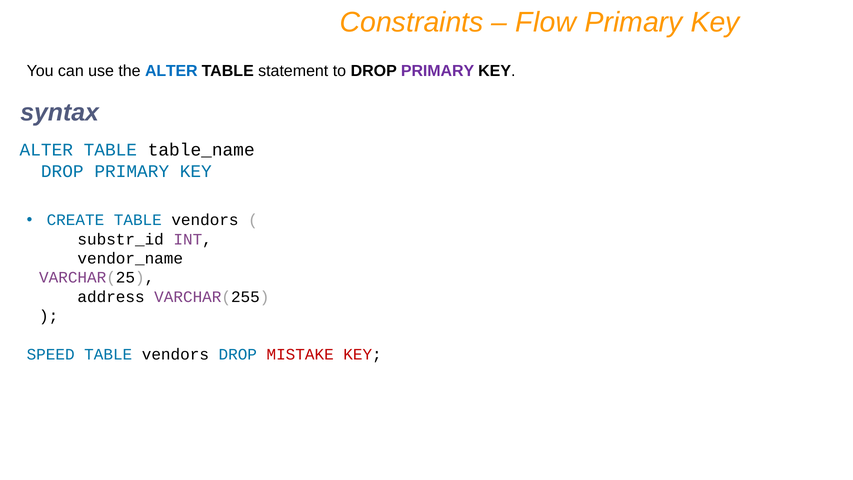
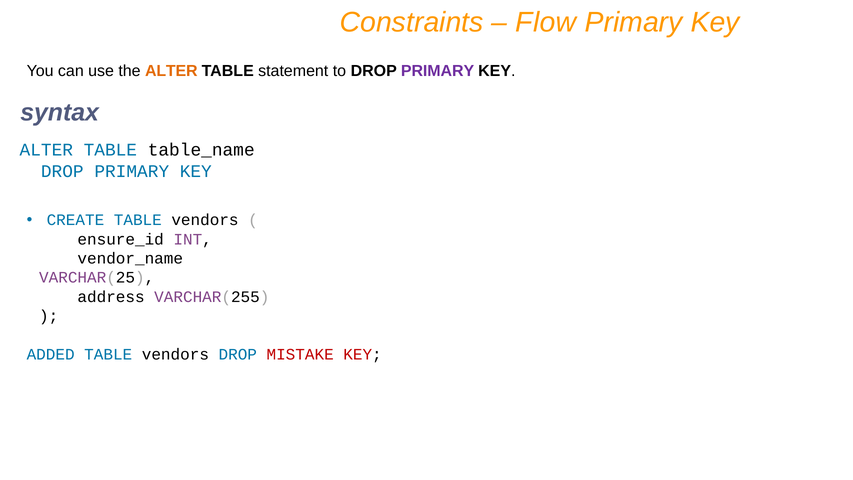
ALTER at (171, 71) colour: blue -> orange
substr_id: substr_id -> ensure_id
SPEED: SPEED -> ADDED
